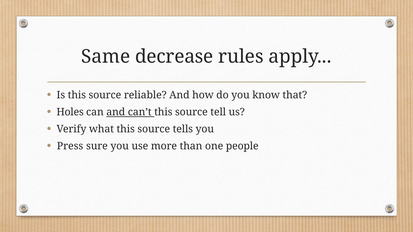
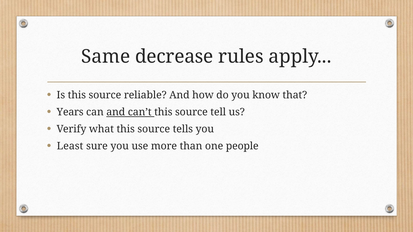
Holes: Holes -> Years
Press: Press -> Least
